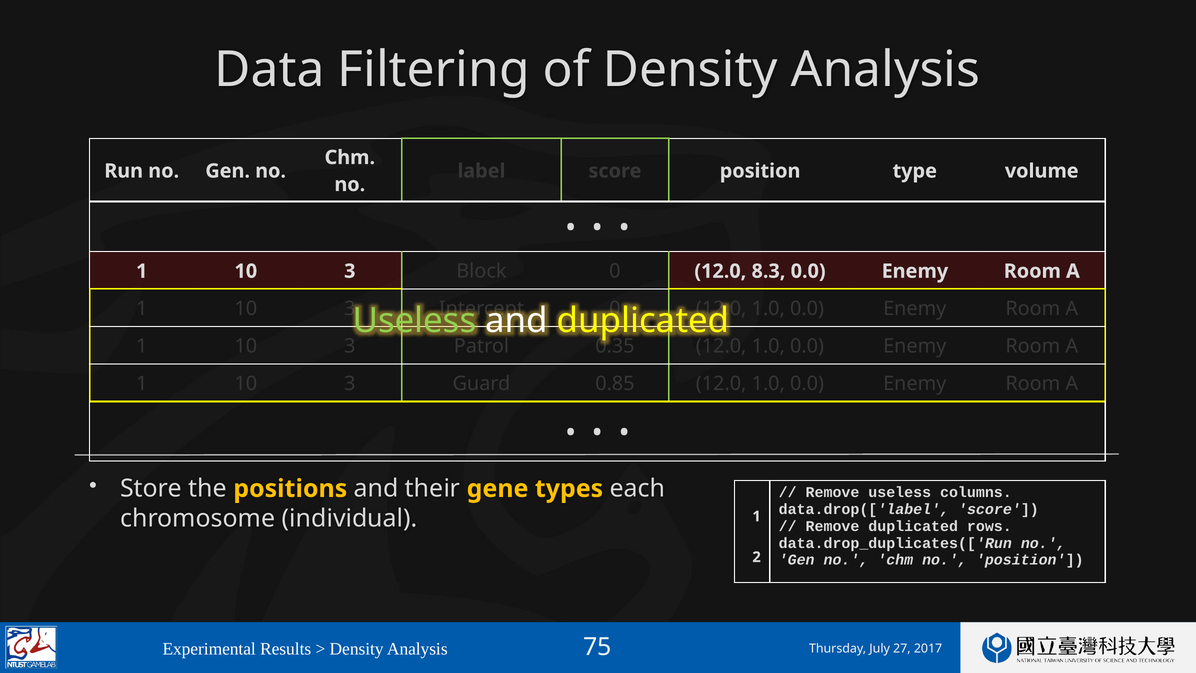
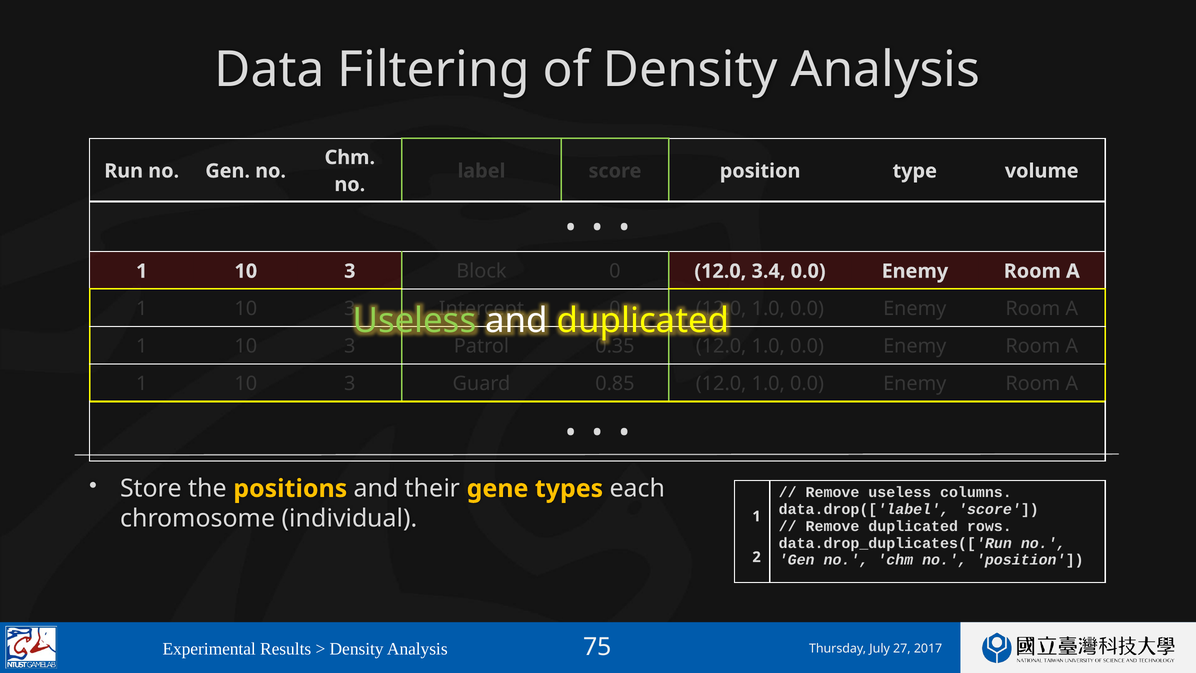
8.3: 8.3 -> 3.4
